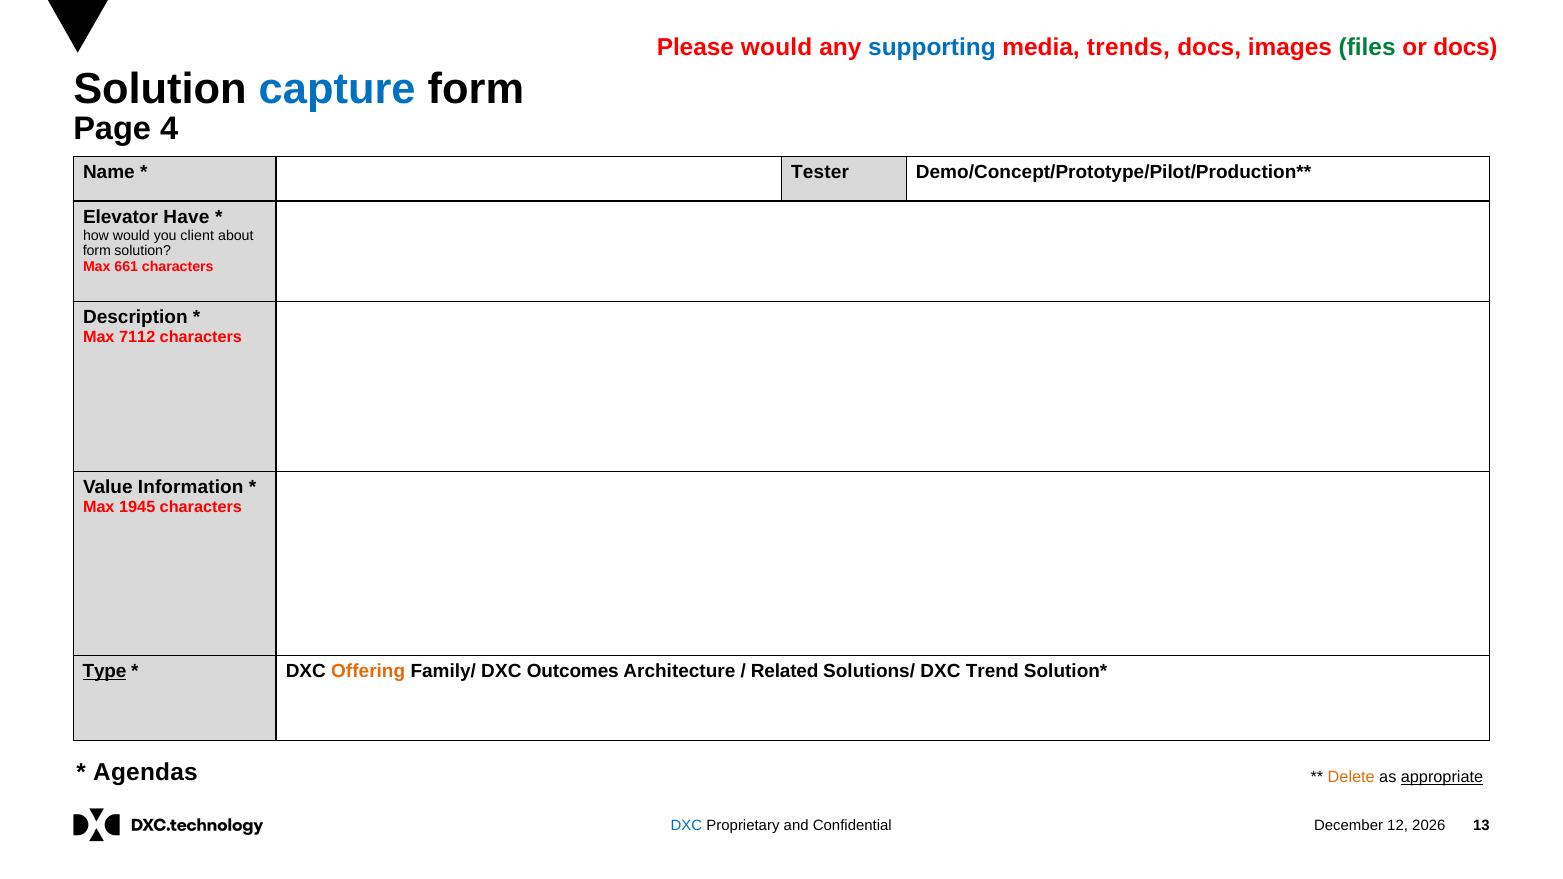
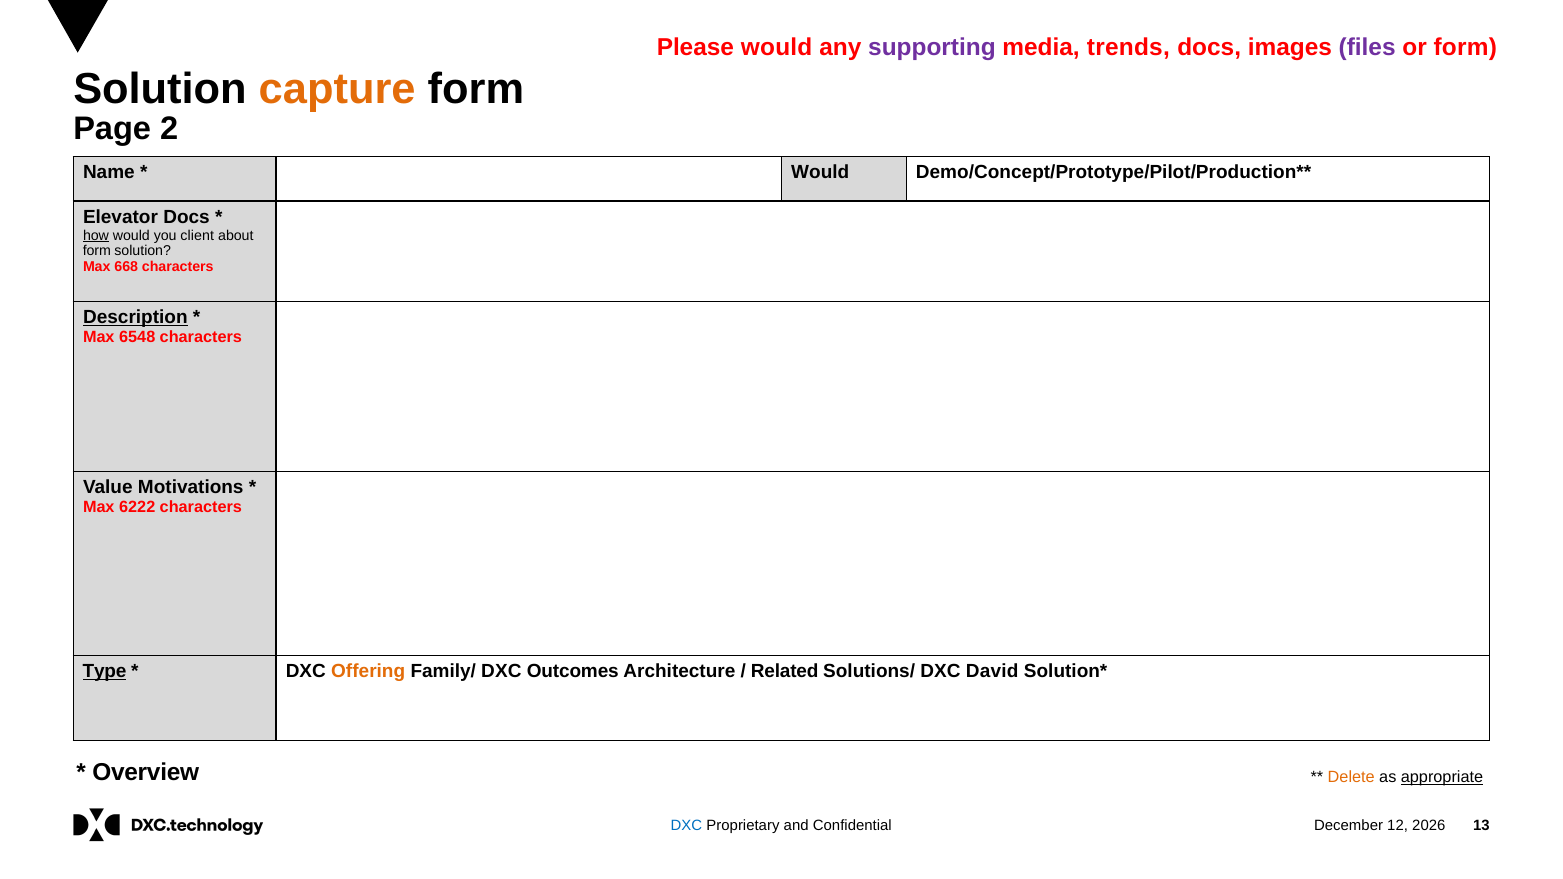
supporting colour: blue -> purple
files colour: green -> purple
or docs: docs -> form
capture colour: blue -> orange
4: 4 -> 2
Tester at (820, 173): Tester -> Would
Elevator Have: Have -> Docs
how underline: none -> present
661: 661 -> 668
Description underline: none -> present
7112: 7112 -> 6548
Information: Information -> Motivations
1945: 1945 -> 6222
Trend: Trend -> David
Agendas: Agendas -> Overview
